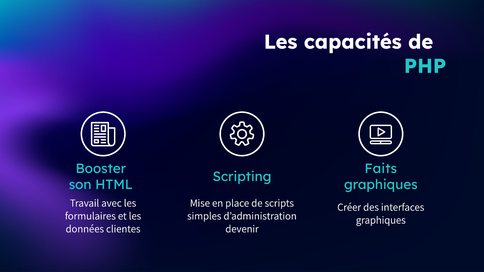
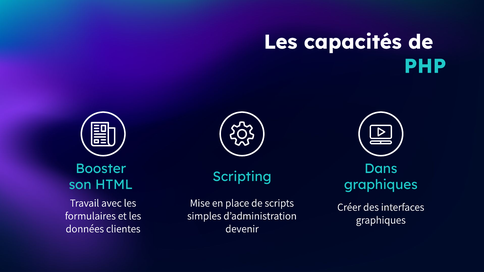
Faits: Faits -> Dans
